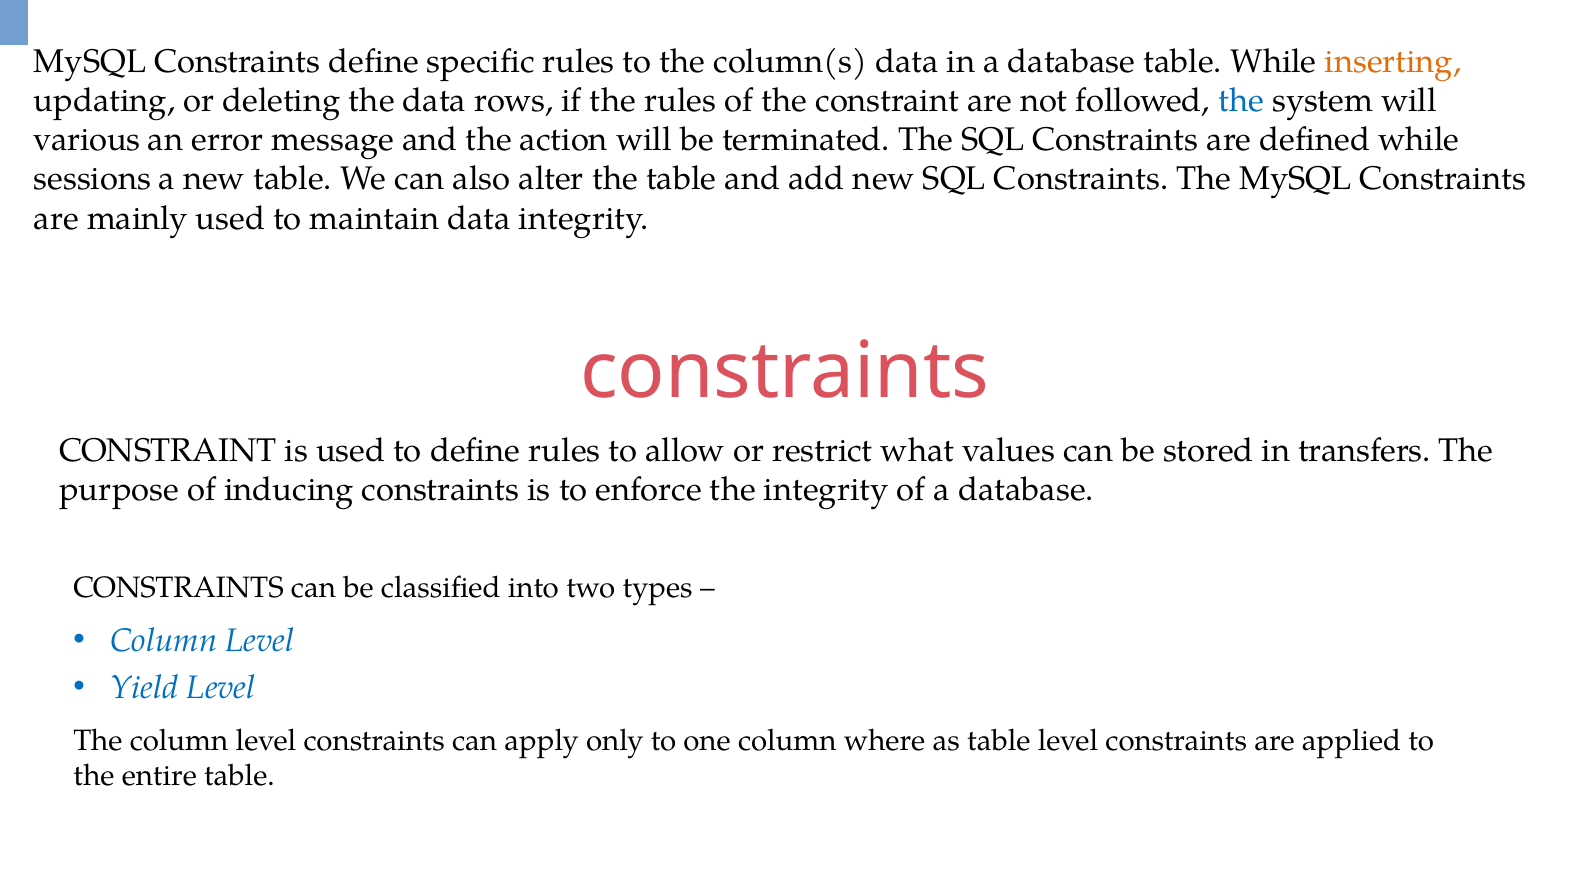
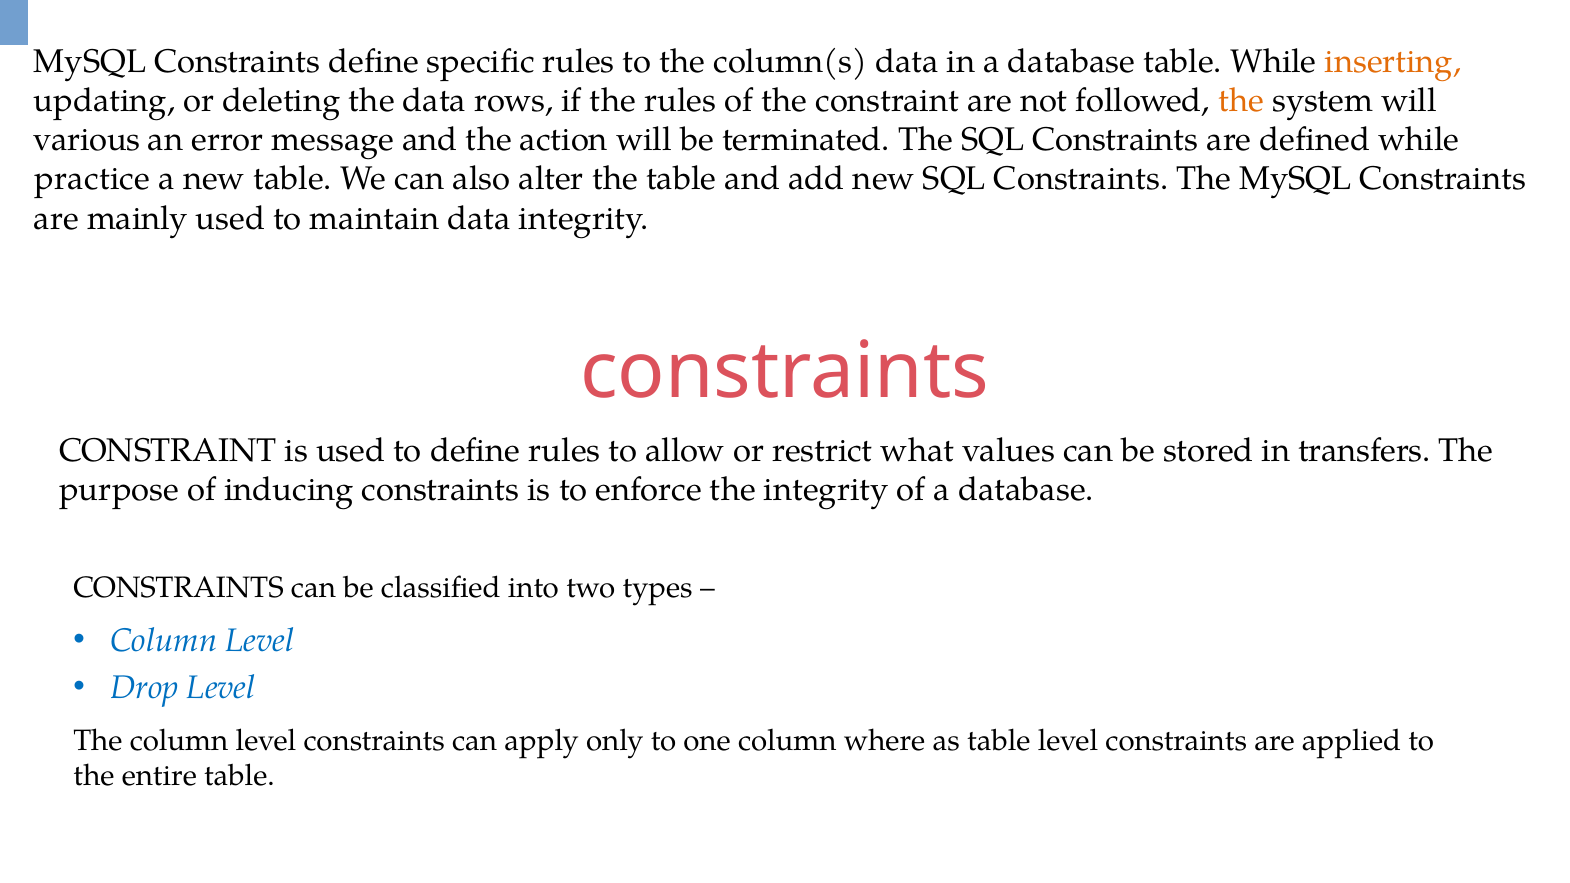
the at (1241, 101) colour: blue -> orange
sessions: sessions -> practice
Yield: Yield -> Drop
